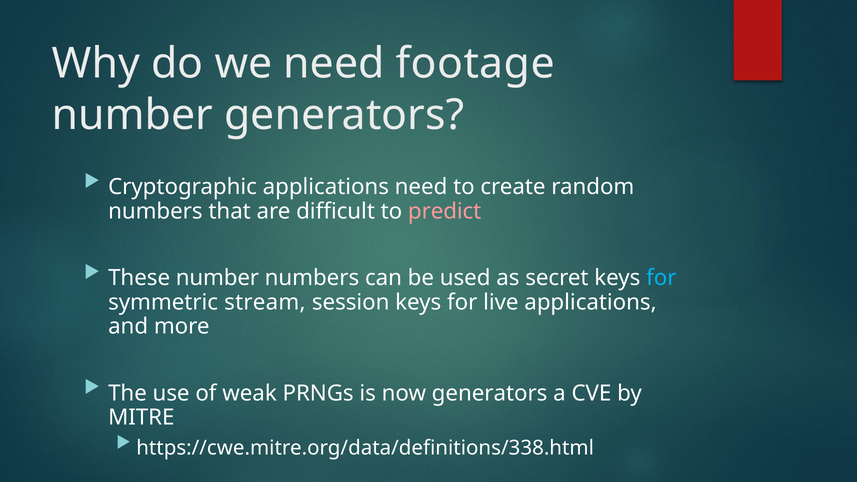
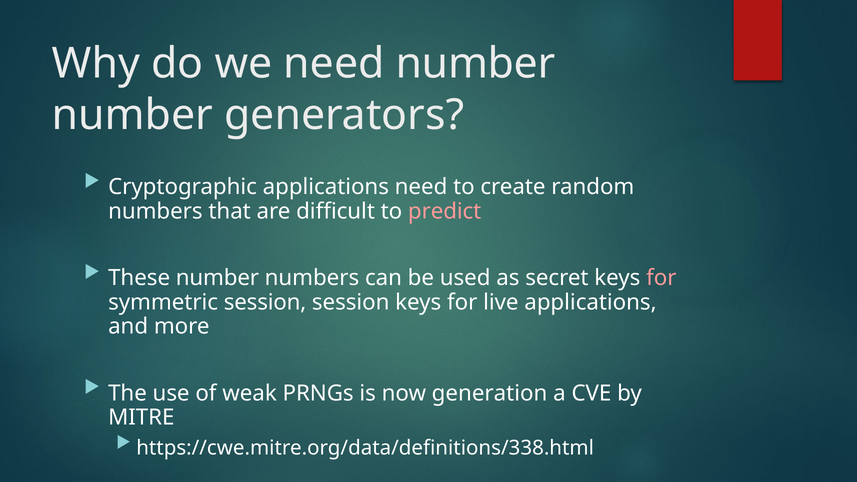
need footage: footage -> number
for at (661, 278) colour: light blue -> pink
symmetric stream: stream -> session
now generators: generators -> generation
